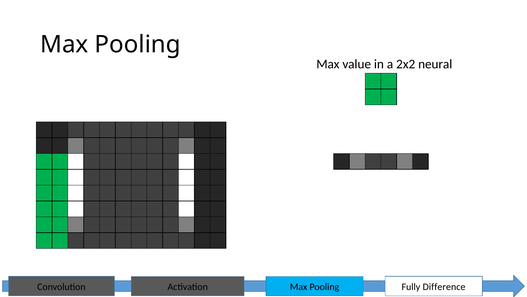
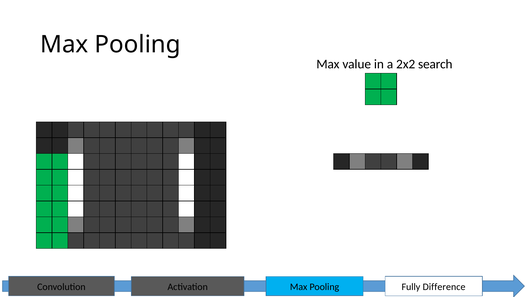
neural: neural -> search
